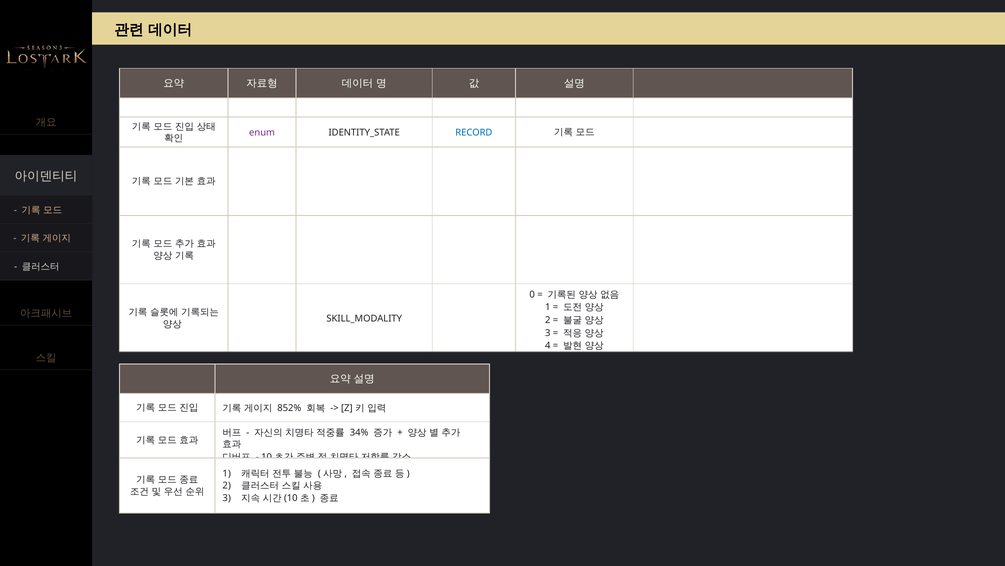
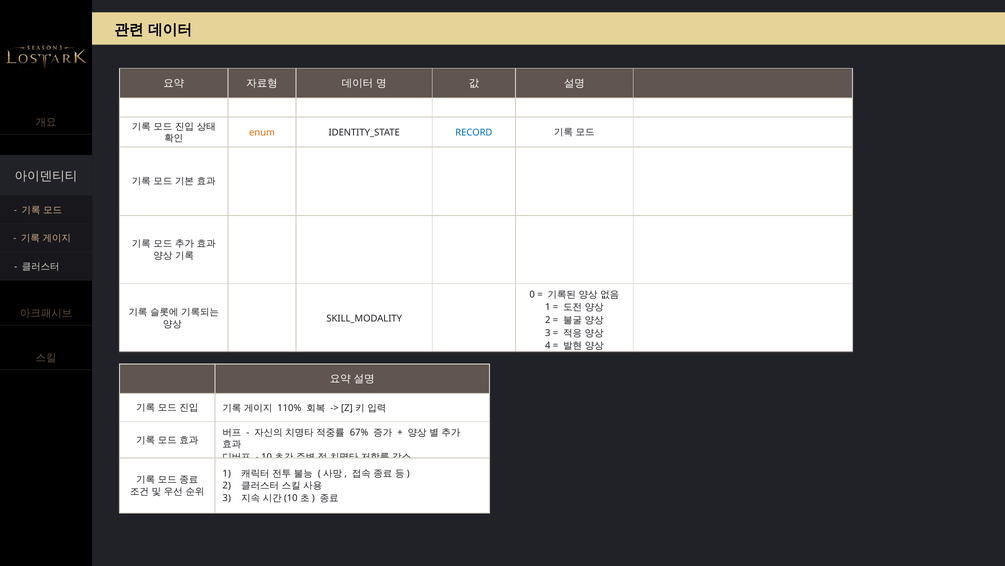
enum colour: purple -> orange
852%: 852% -> 110%
34%: 34% -> 67%
